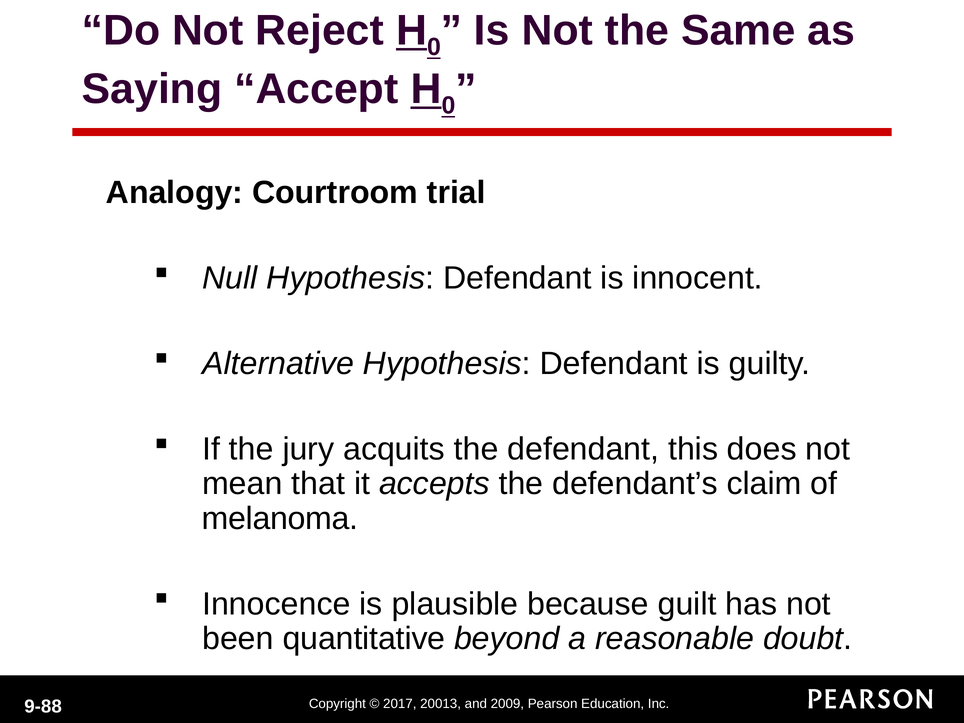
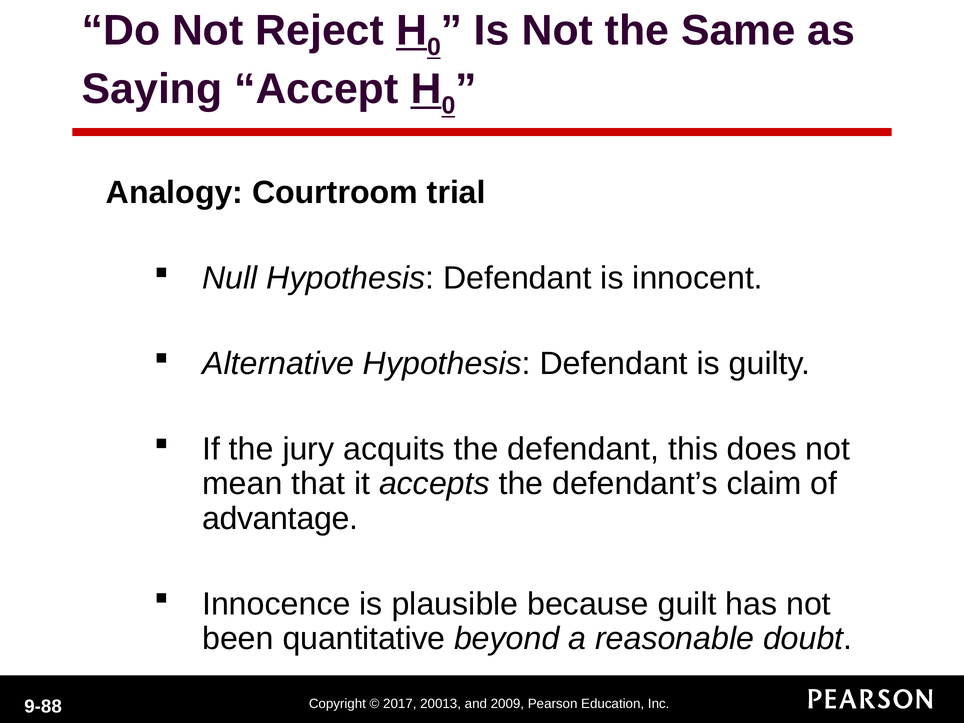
melanoma: melanoma -> advantage
